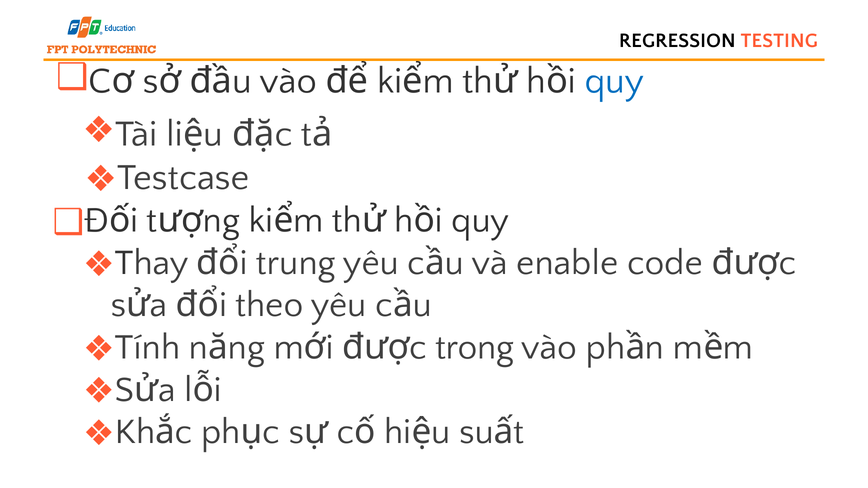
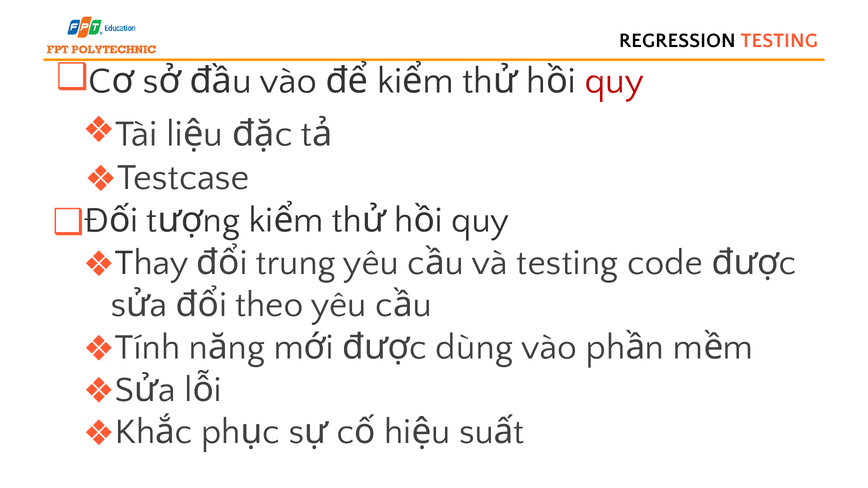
quy at (614, 81) colour: blue -> red
và enable: enable -> testing
trong: trong -> dùng
